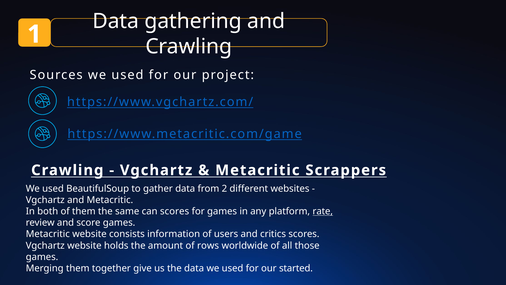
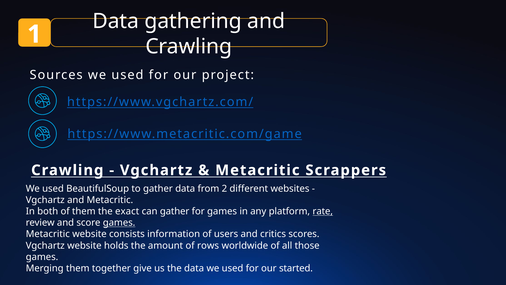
same: same -> exact
can scores: scores -> gather
games at (119, 222) underline: none -> present
